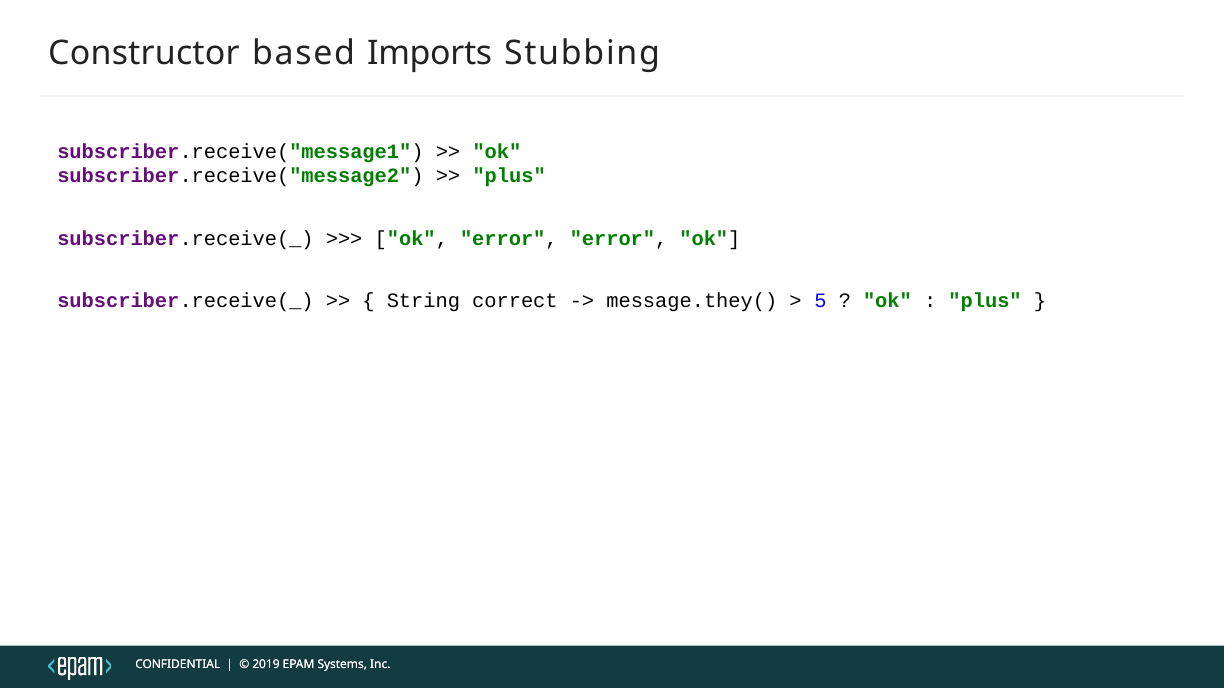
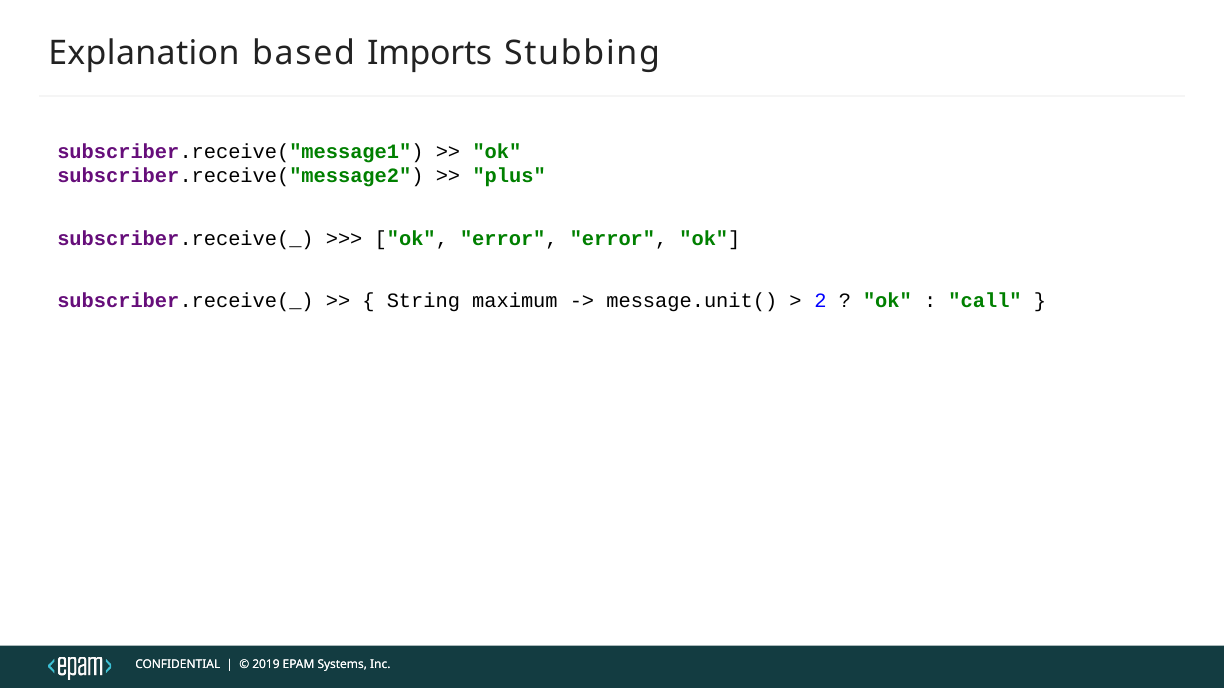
Constructor: Constructor -> Explanation
correct: correct -> maximum
message.they(: message.they( -> message.unit(
5: 5 -> 2
plus at (985, 301): plus -> call
